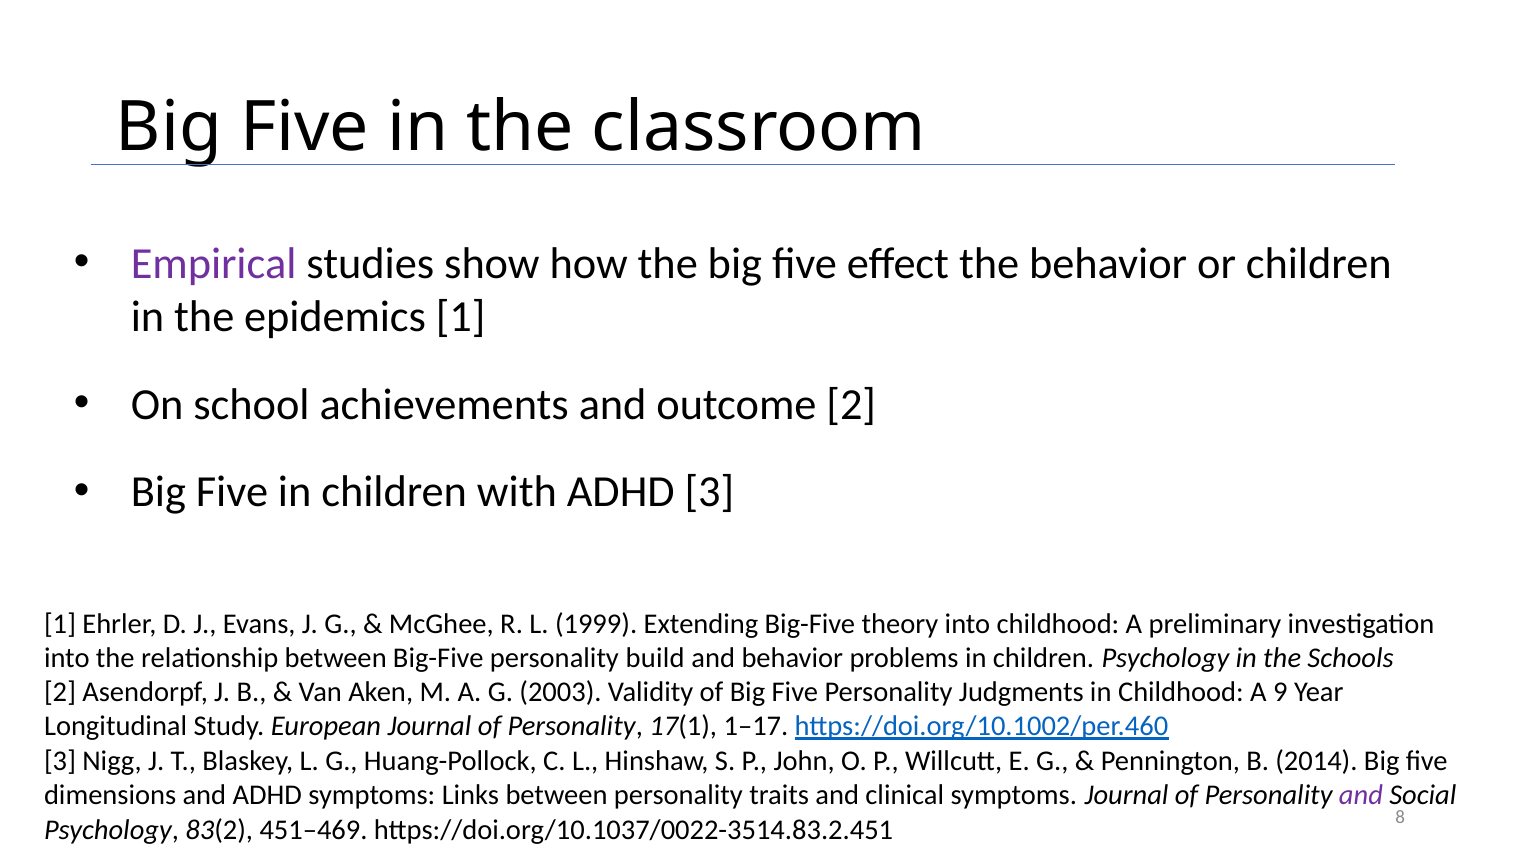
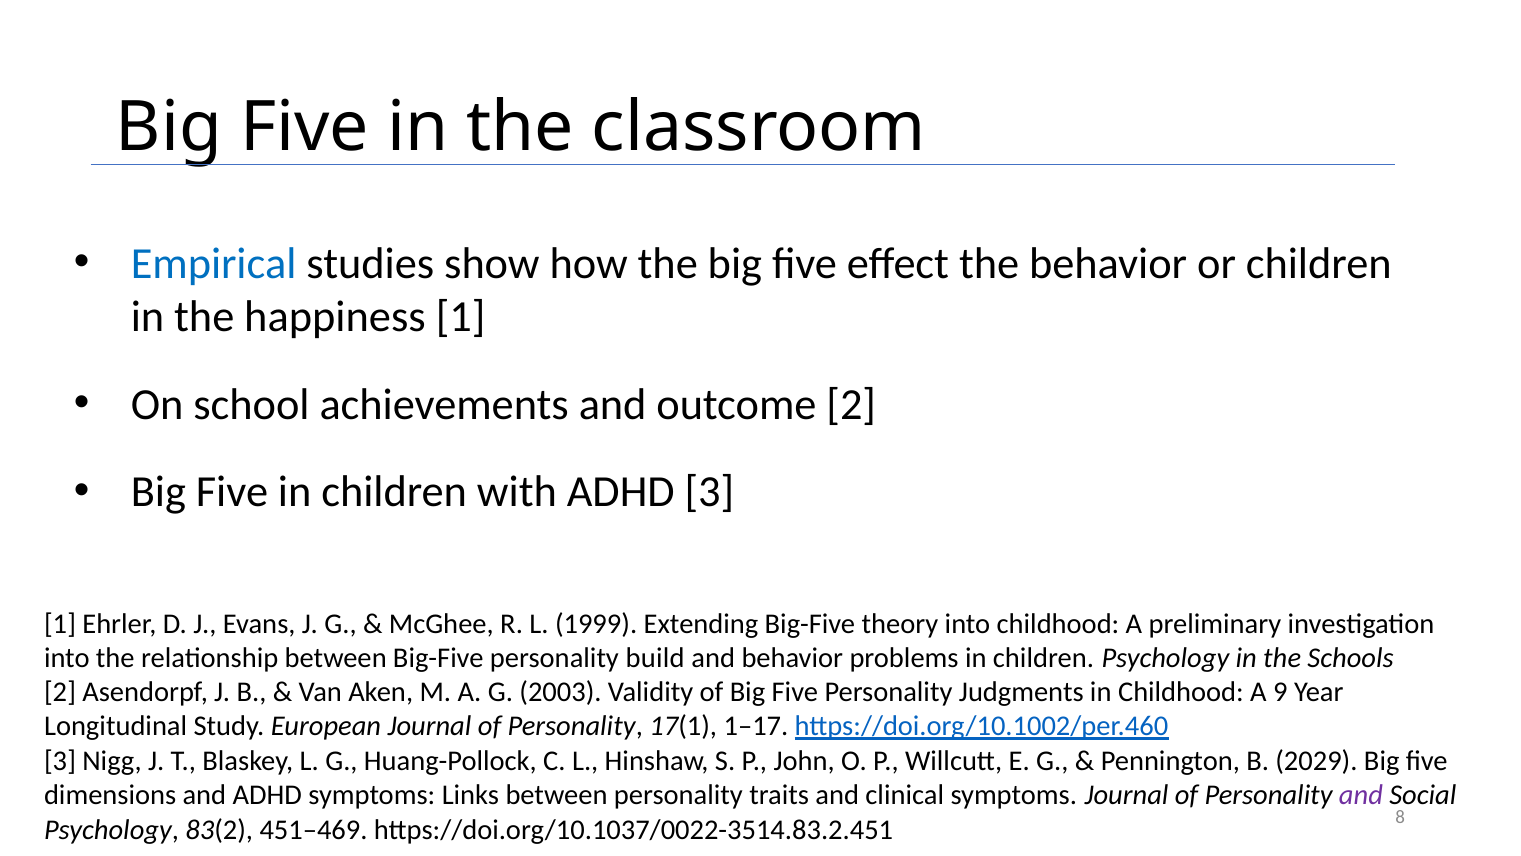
Empirical colour: purple -> blue
epidemics: epidemics -> happiness
2014: 2014 -> 2029
